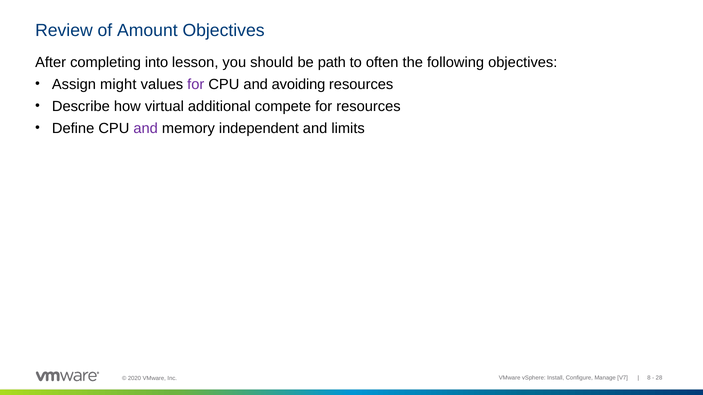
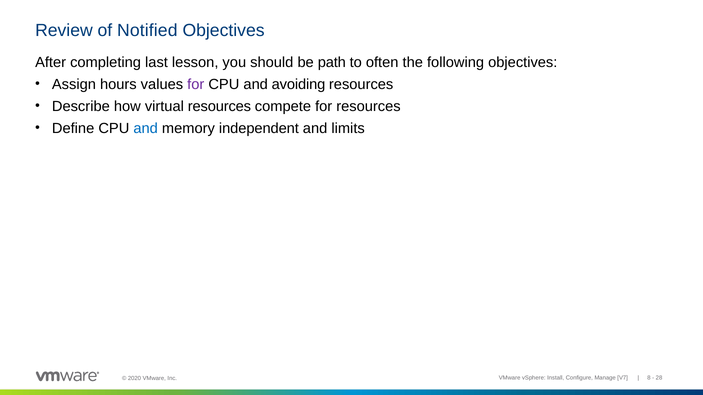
Amount: Amount -> Notified
into: into -> last
might: might -> hours
virtual additional: additional -> resources
and at (146, 128) colour: purple -> blue
